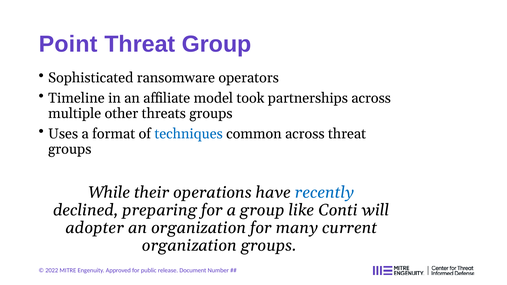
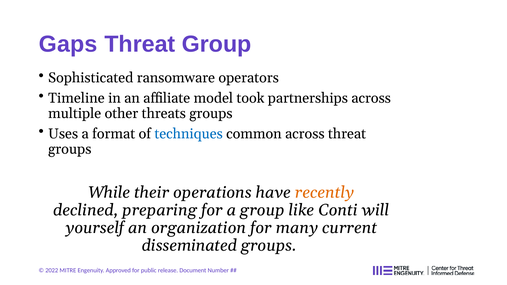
Point: Point -> Gaps
recently colour: blue -> orange
adopter: adopter -> yourself
organization at (189, 246): organization -> disseminated
